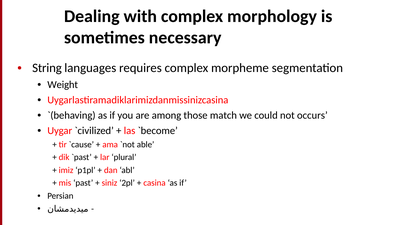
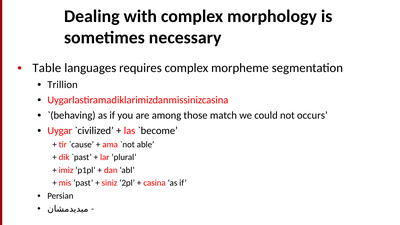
String: String -> Table
Weight: Weight -> Trillion
